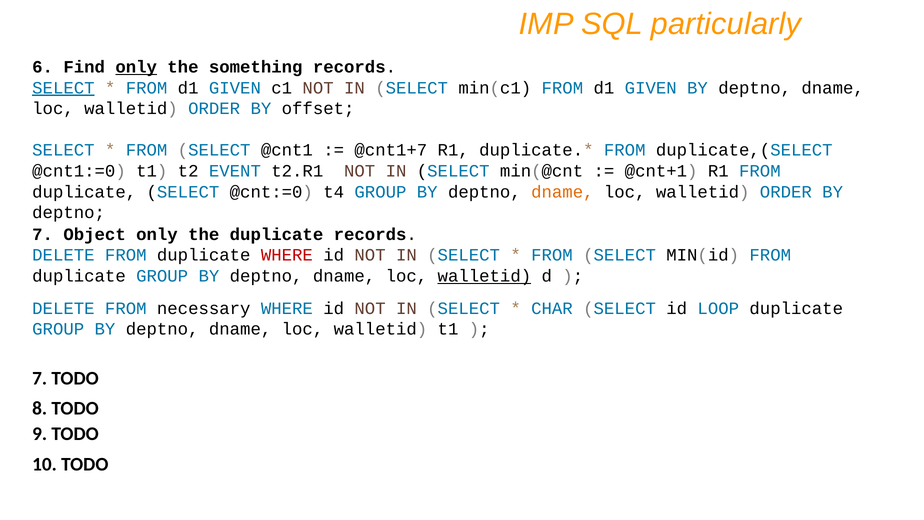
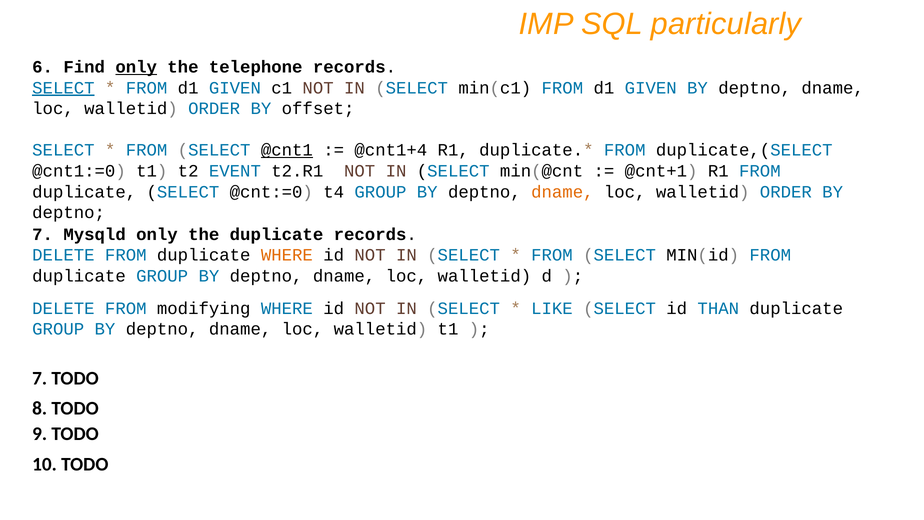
something: something -> telephone
@cnt1 underline: none -> present
@cnt1+7: @cnt1+7 -> @cnt1+4
Object: Object -> Mysqld
WHERE at (287, 255) colour: red -> orange
walletid at (484, 276) underline: present -> none
necessary: necessary -> modifying
CHAR: CHAR -> LIKE
LOOP: LOOP -> THAN
